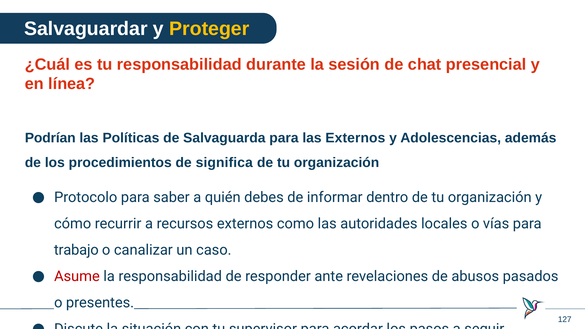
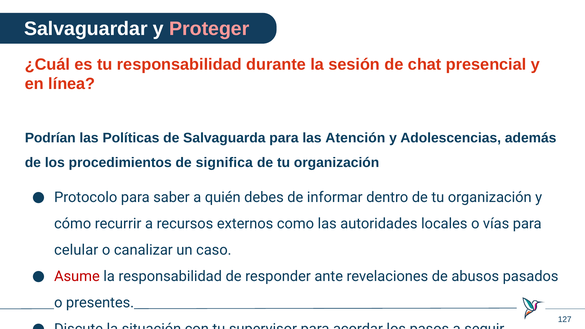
Proteger colour: yellow -> pink
las Externos: Externos -> Atención
trabajo: trabajo -> celular
